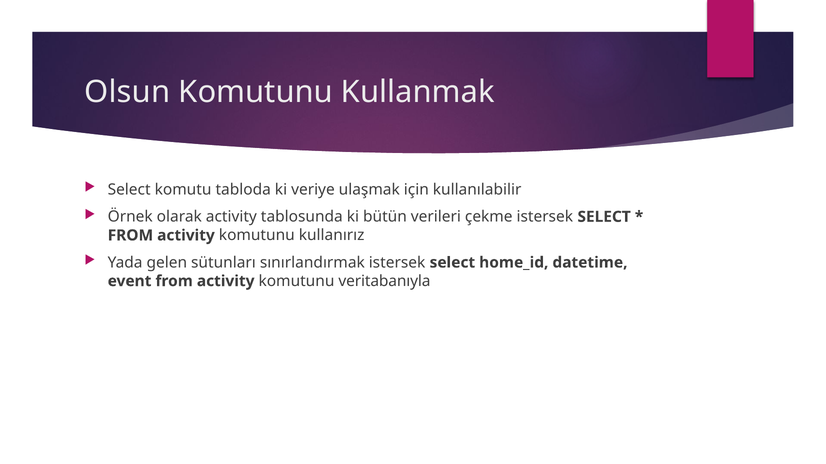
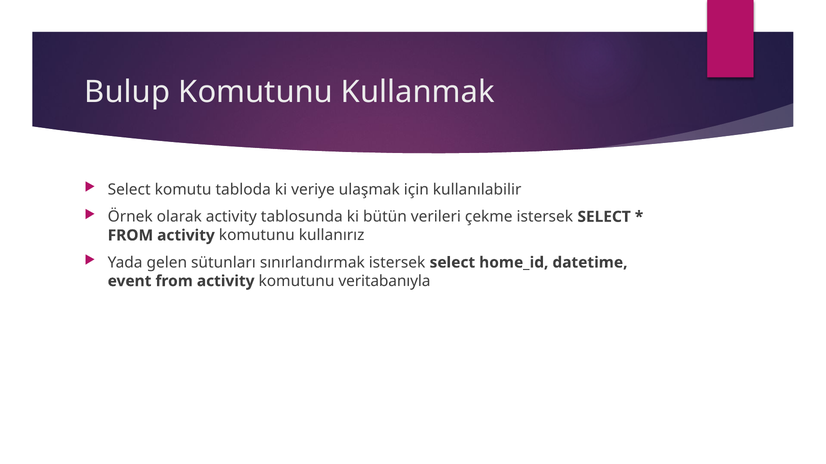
Olsun: Olsun -> Bulup
